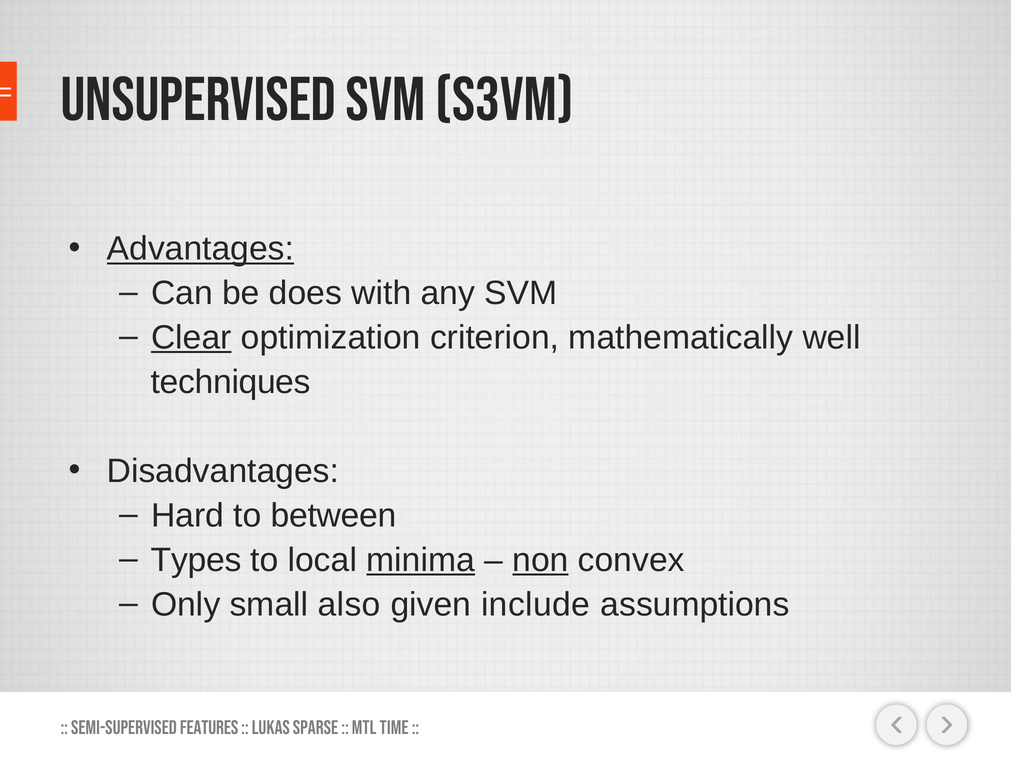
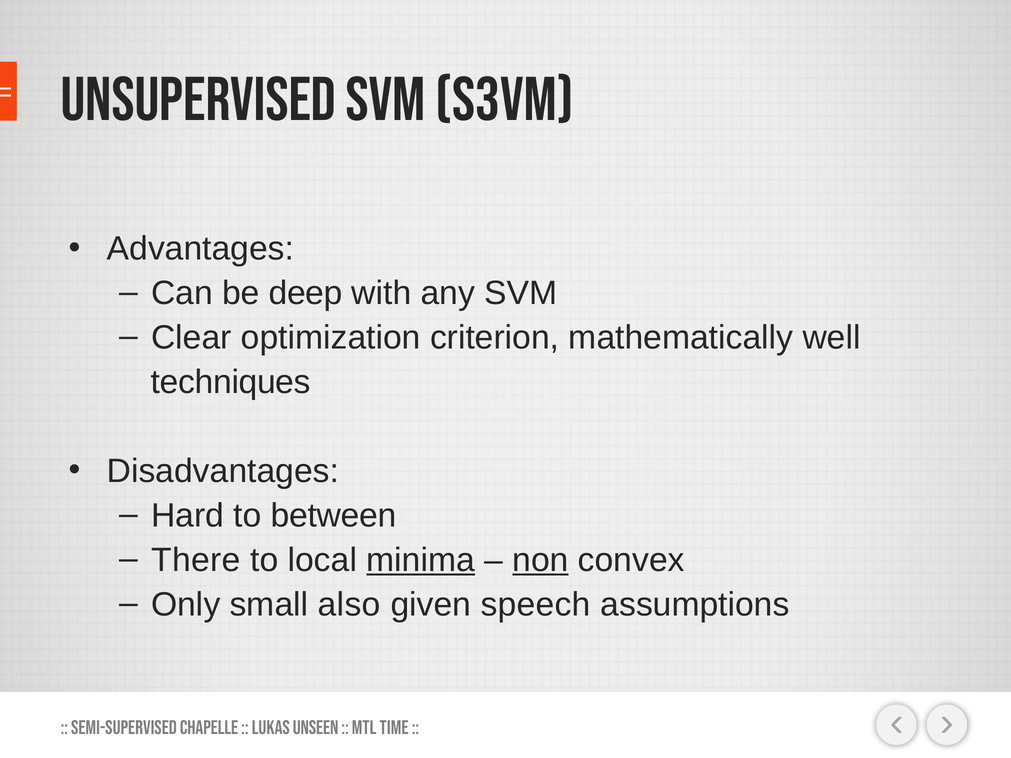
Advantages underline: present -> none
does: does -> deep
Clear underline: present -> none
Types: Types -> There
include: include -> speech
Features: Features -> Chapelle
Sparse: Sparse -> Unseen
